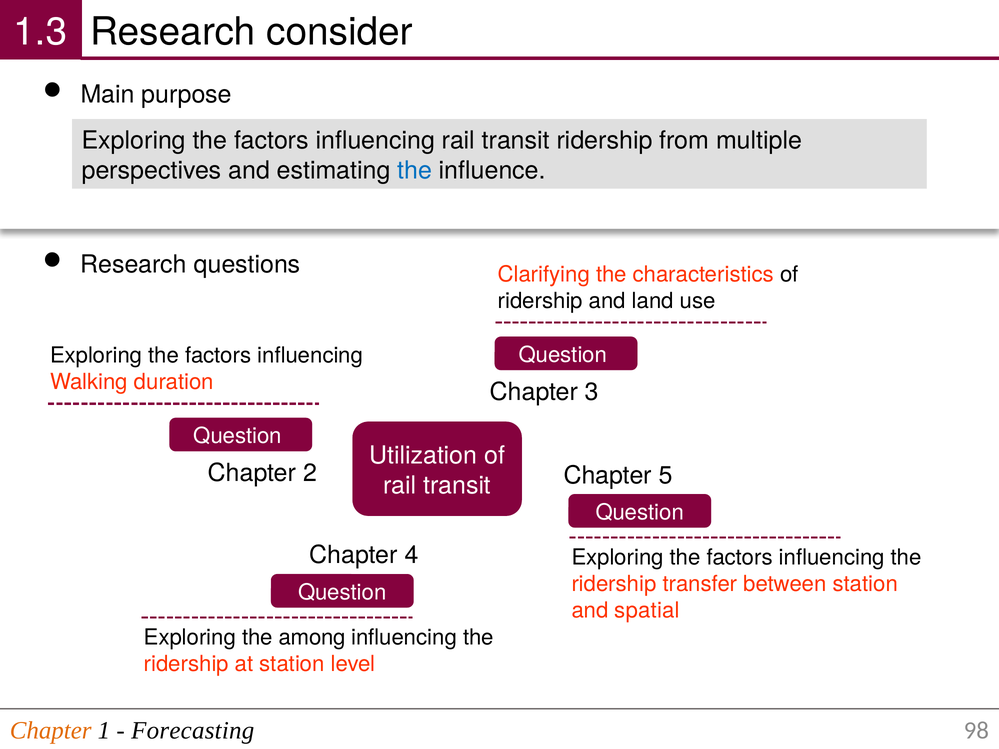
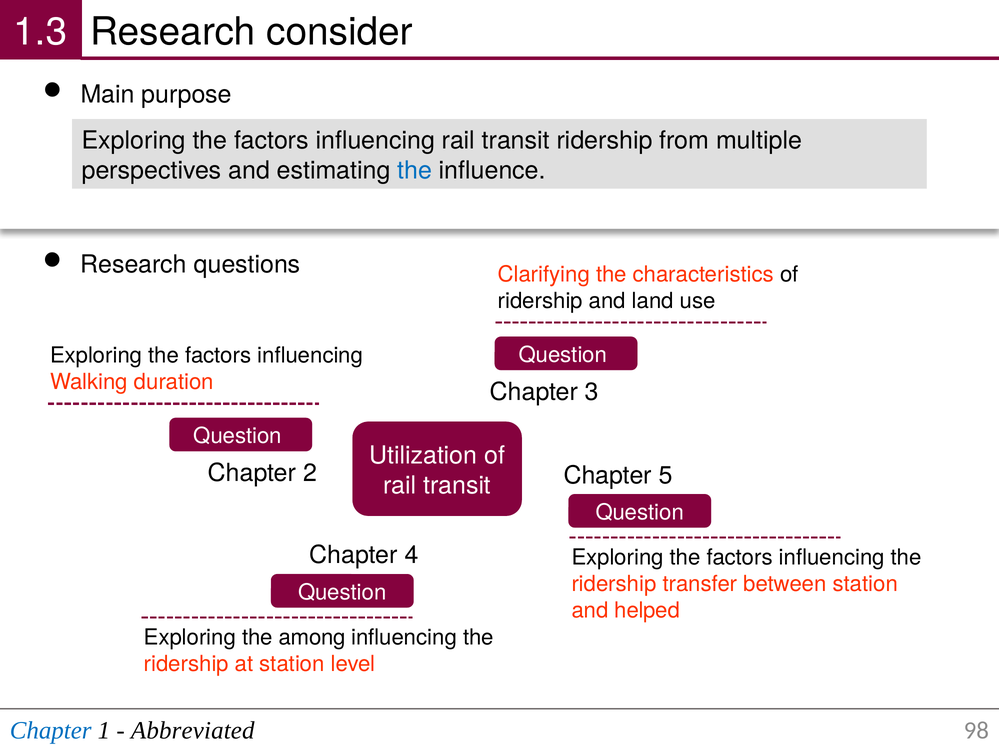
spatial: spatial -> helped
Chapter at (51, 731) colour: orange -> blue
Forecasting: Forecasting -> Abbreviated
